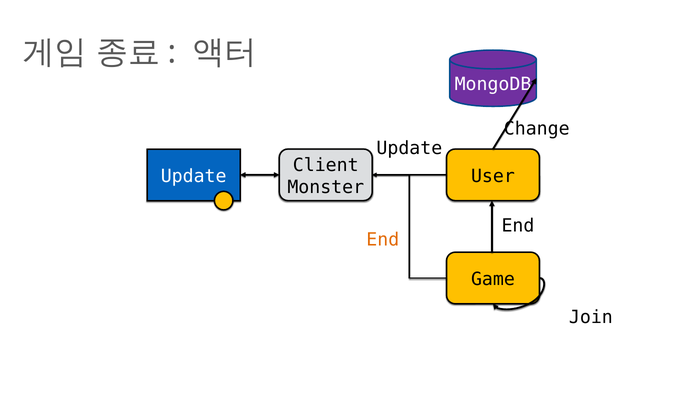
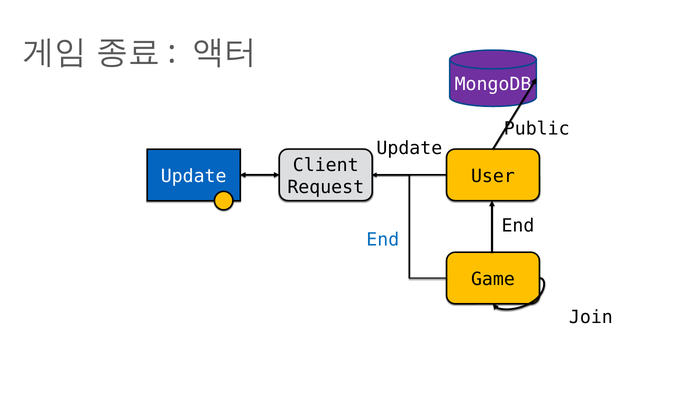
Change: Change -> Public
Monster: Monster -> Request
End at (383, 240) colour: orange -> blue
